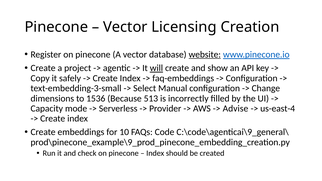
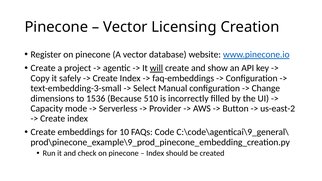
website underline: present -> none
513: 513 -> 510
Advise: Advise -> Button
us-east-4: us-east-4 -> us-east-2
